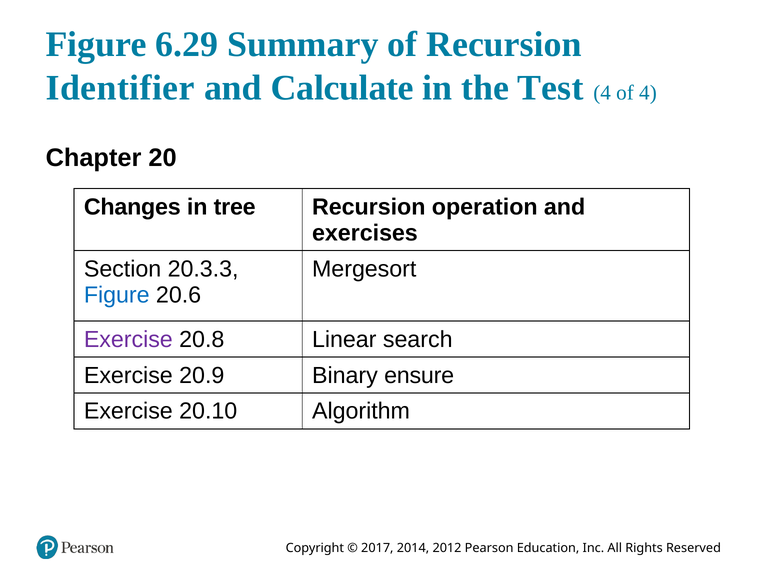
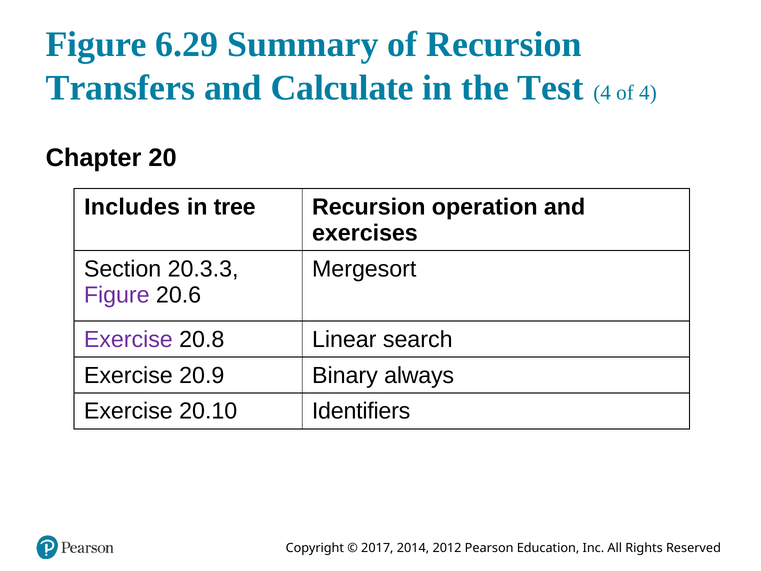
Identifier: Identifier -> Transfers
Changes: Changes -> Includes
Figure at (117, 295) colour: blue -> purple
ensure: ensure -> always
Algorithm: Algorithm -> Identifiers
